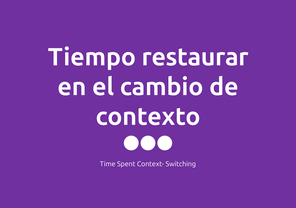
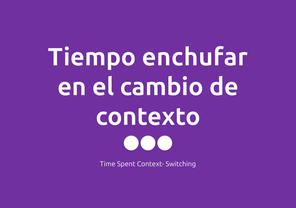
restaurar: restaurar -> enchufar
